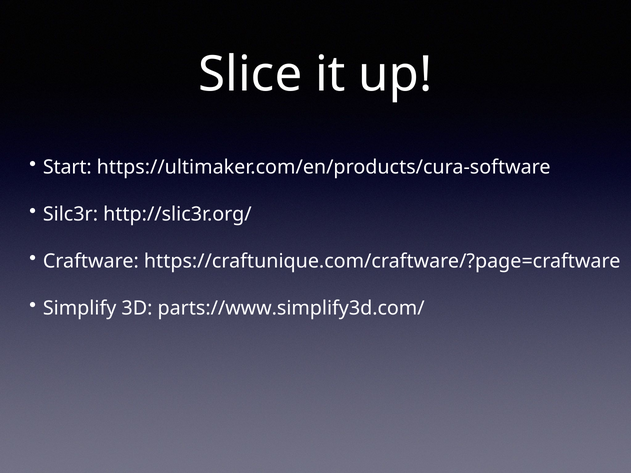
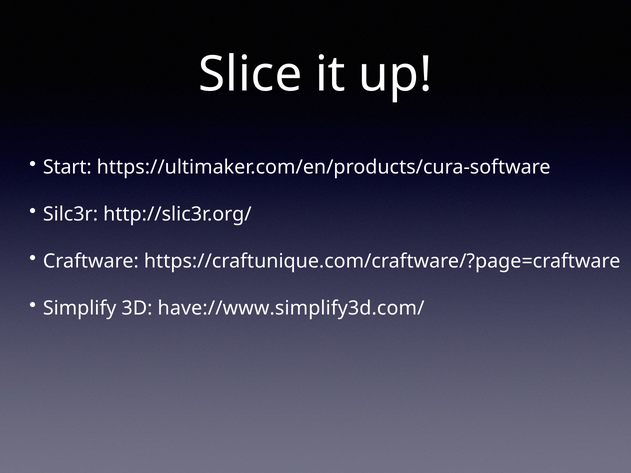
parts://www.simplify3d.com/: parts://www.simplify3d.com/ -> have://www.simplify3d.com/
